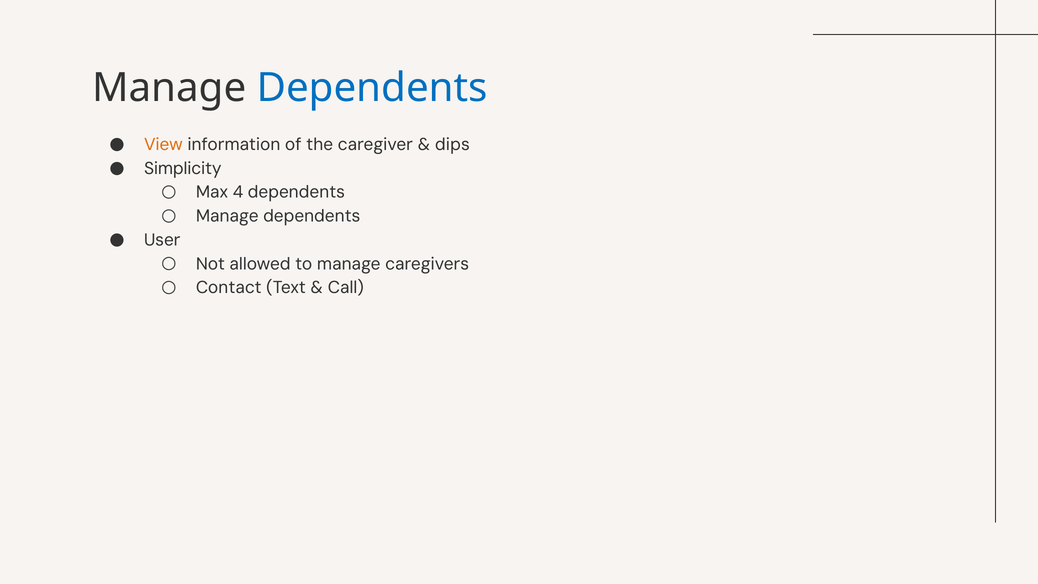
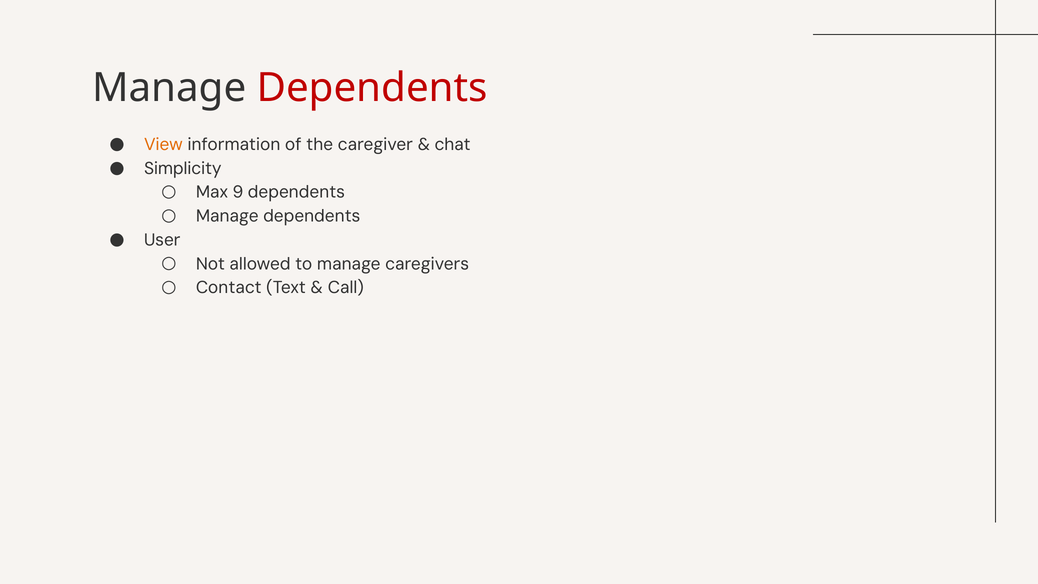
Dependents at (372, 88) colour: blue -> red
dips: dips -> chat
4: 4 -> 9
